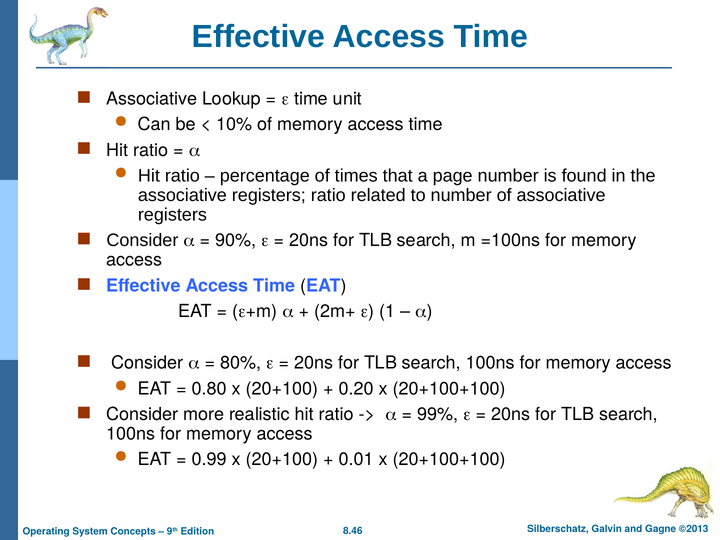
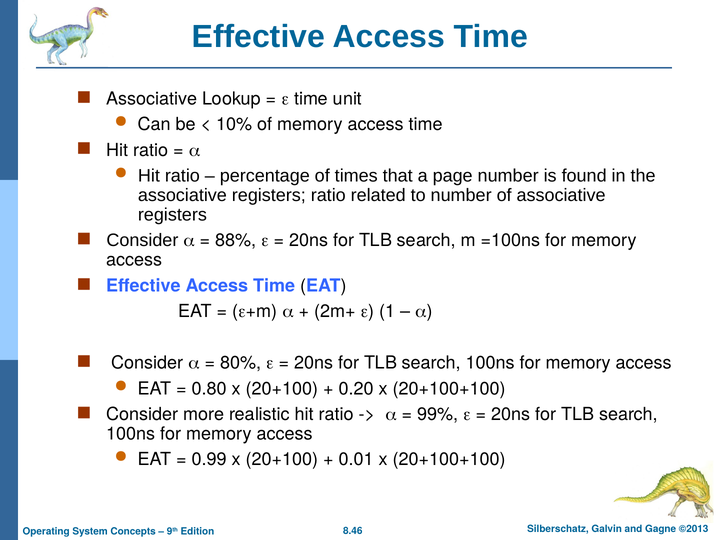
90%: 90% -> 88%
